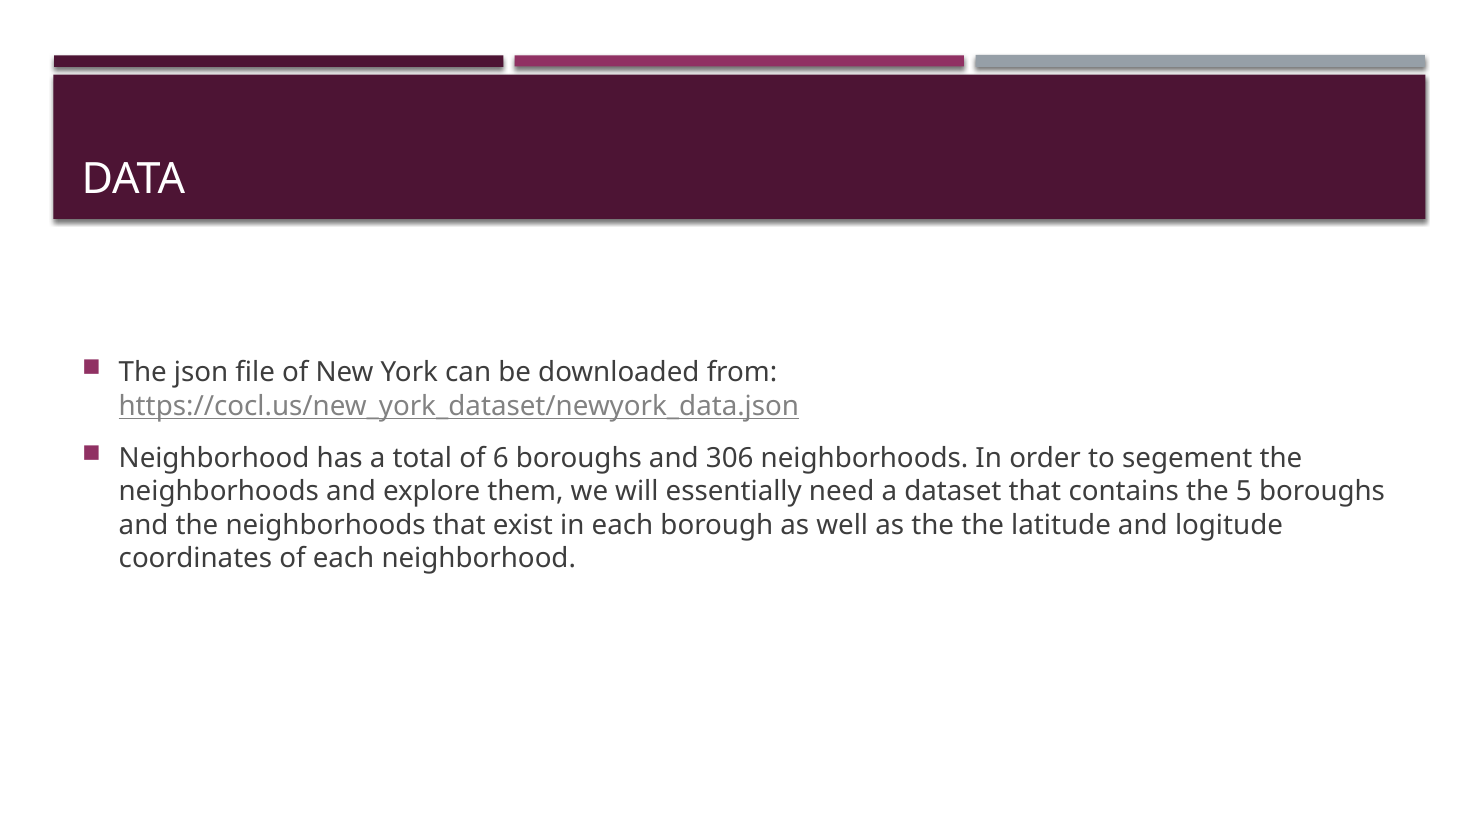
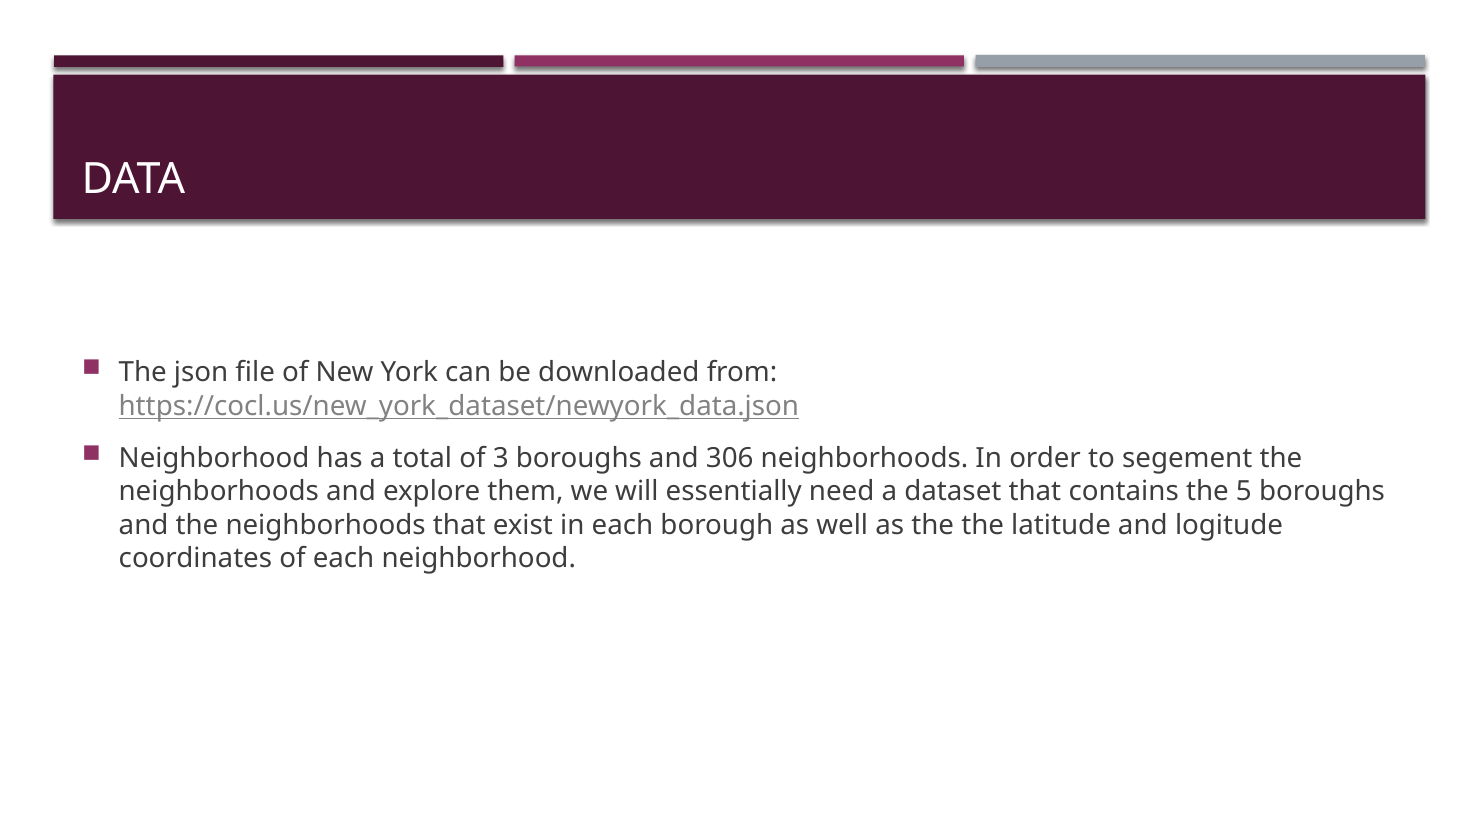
6: 6 -> 3
